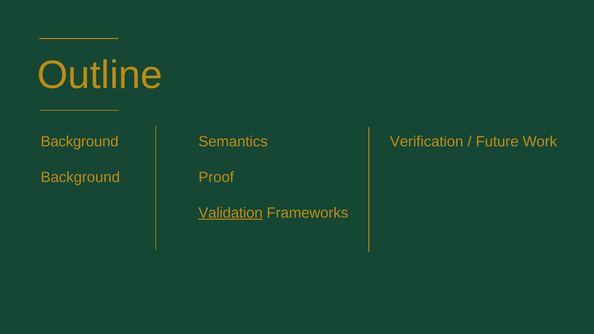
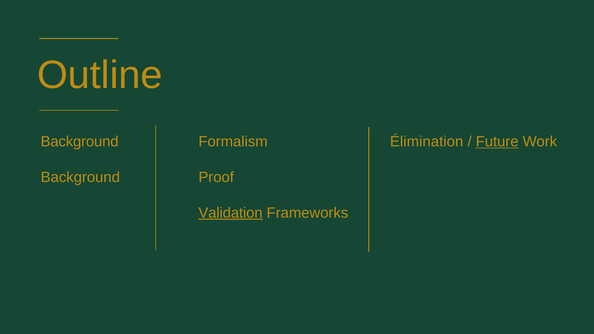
Semantics: Semantics -> Formalism
Verification: Verification -> Élimination
Future underline: none -> present
